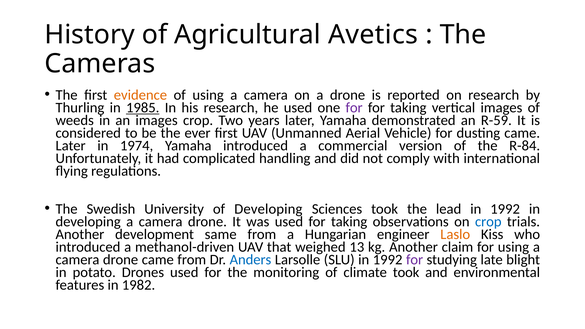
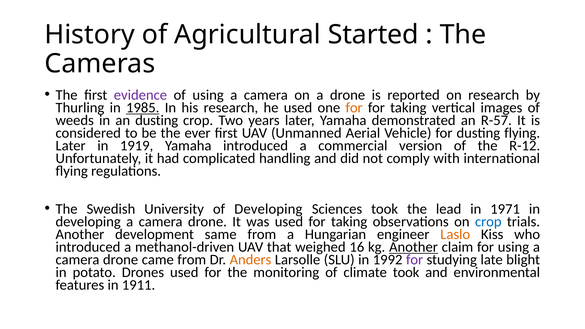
Avetics: Avetics -> Started
evidence colour: orange -> purple
for at (354, 108) colour: purple -> orange
an images: images -> dusting
R-59: R-59 -> R-57
dusting came: came -> flying
1974: 1974 -> 1919
R-84: R-84 -> R-12
lead in 1992: 1992 -> 1971
13: 13 -> 16
Another at (413, 247) underline: none -> present
Anders colour: blue -> orange
1982: 1982 -> 1911
